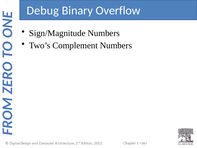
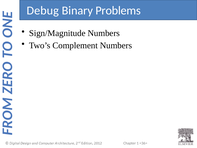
Overflow: Overflow -> Problems
